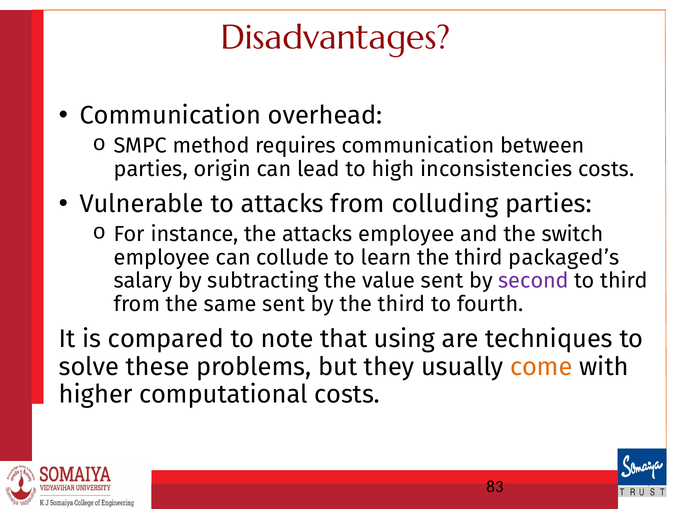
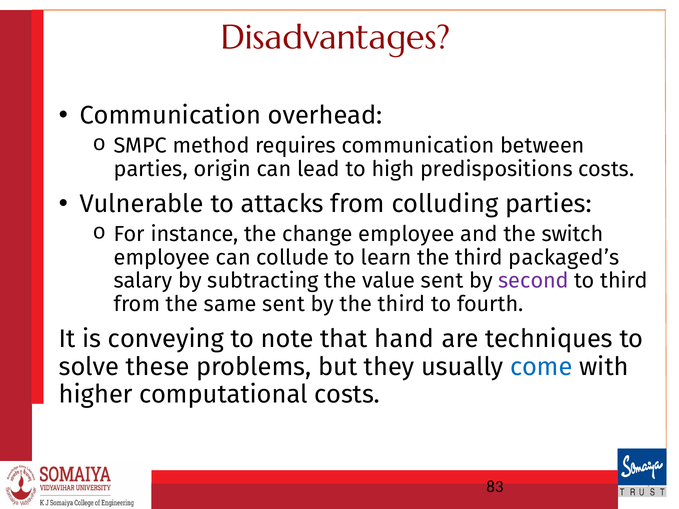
inconsistencies: inconsistencies -> predispositions
the attacks: attacks -> change
compared: compared -> conveying
using: using -> hand
come colour: orange -> blue
